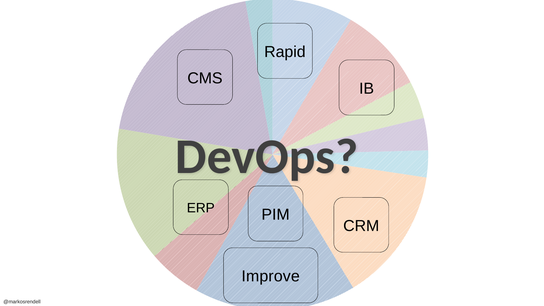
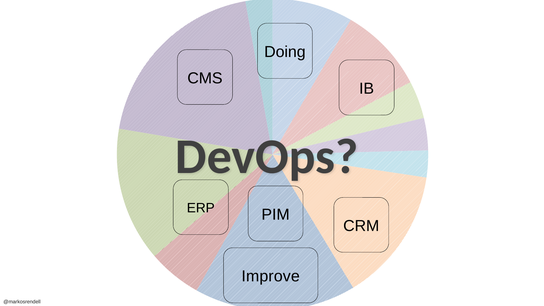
Rapid: Rapid -> Doing
